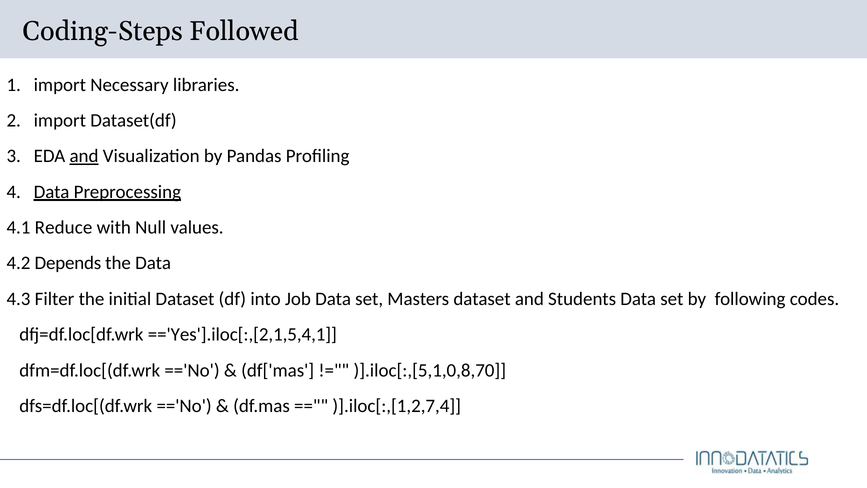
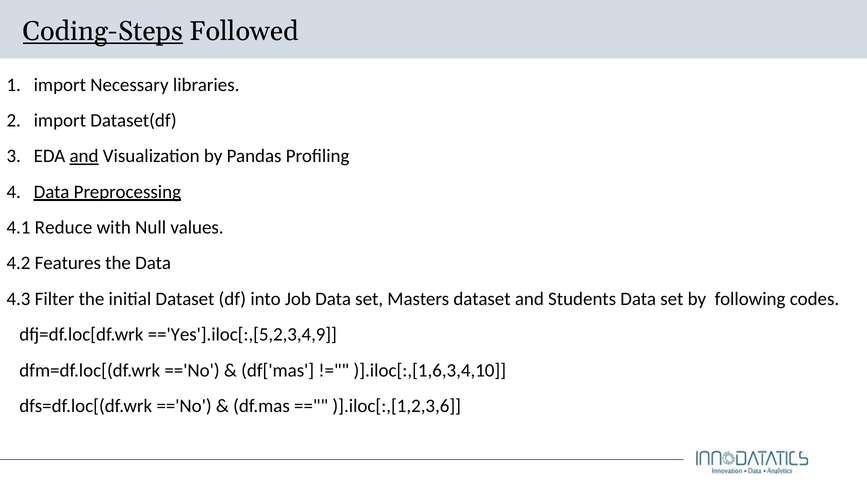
Coding-Steps underline: none -> present
Depends: Depends -> Features
=='Yes'].iloc[:,[2,1,5,4,1: =='Yes'].iloc[:,[2,1,5,4,1 -> =='Yes'].iloc[:,[5,2,3,4,9
)].iloc[:,[5,1,0,8,70: )].iloc[:,[5,1,0,8,70 -> )].iloc[:,[1,6,3,4,10
)].iloc[:,[1,2,7,4: )].iloc[:,[1,2,7,4 -> )].iloc[:,[1,2,3,6
